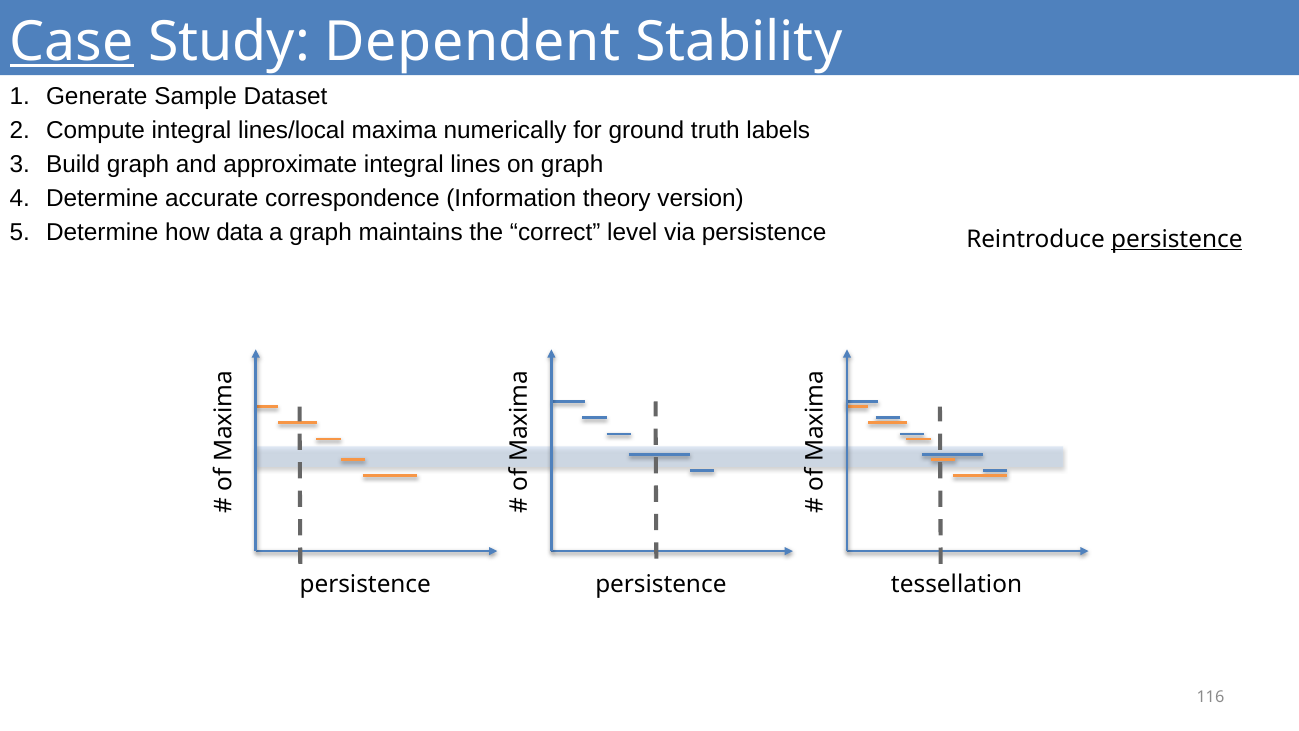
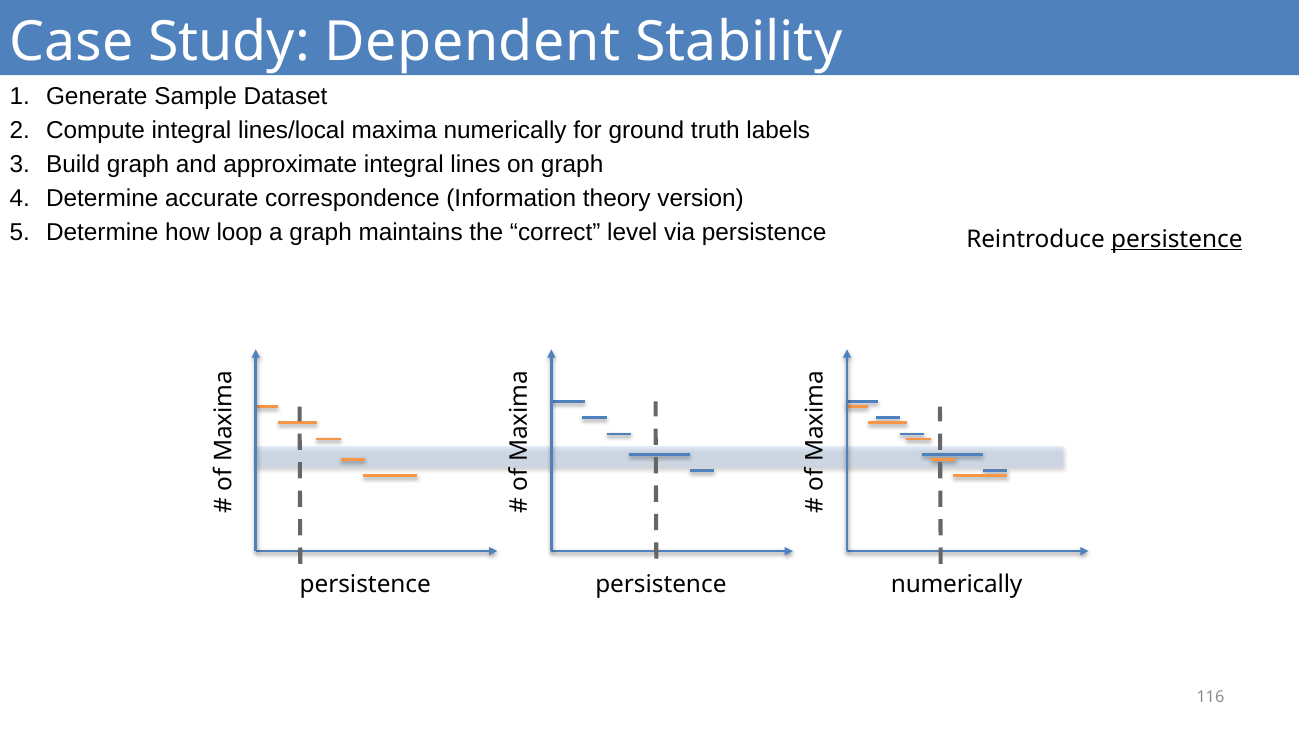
Case underline: present -> none
data: data -> loop
tessellation at (957, 585): tessellation -> numerically
